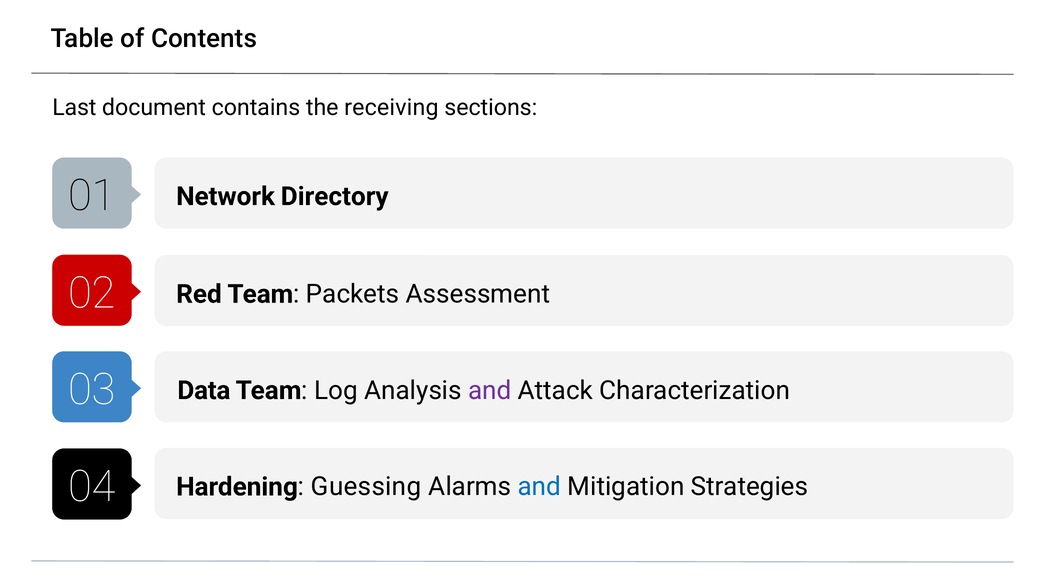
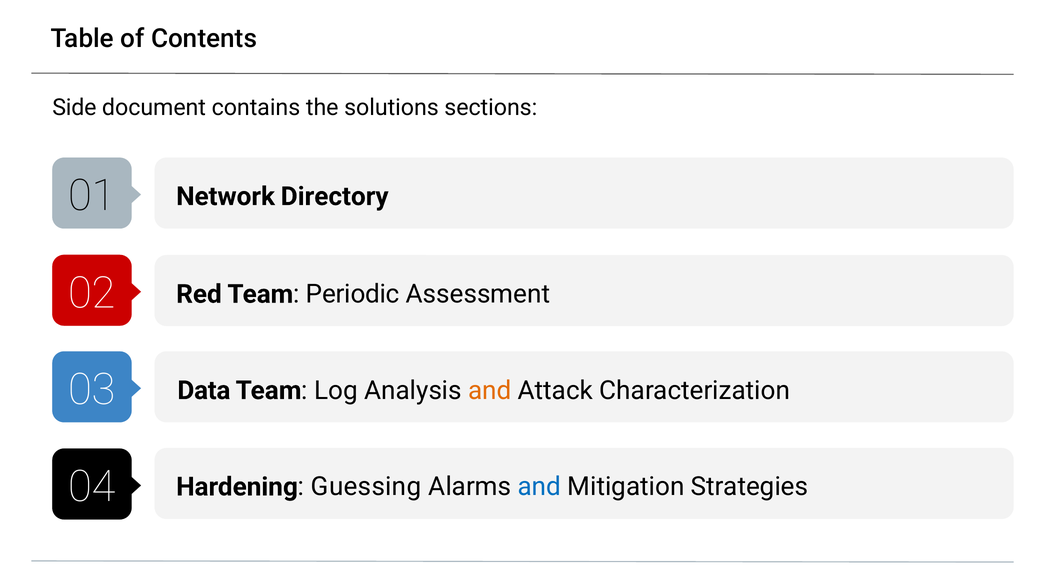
Last: Last -> Side
receiving: receiving -> solutions
Packets: Packets -> Periodic
and at (490, 390) colour: purple -> orange
